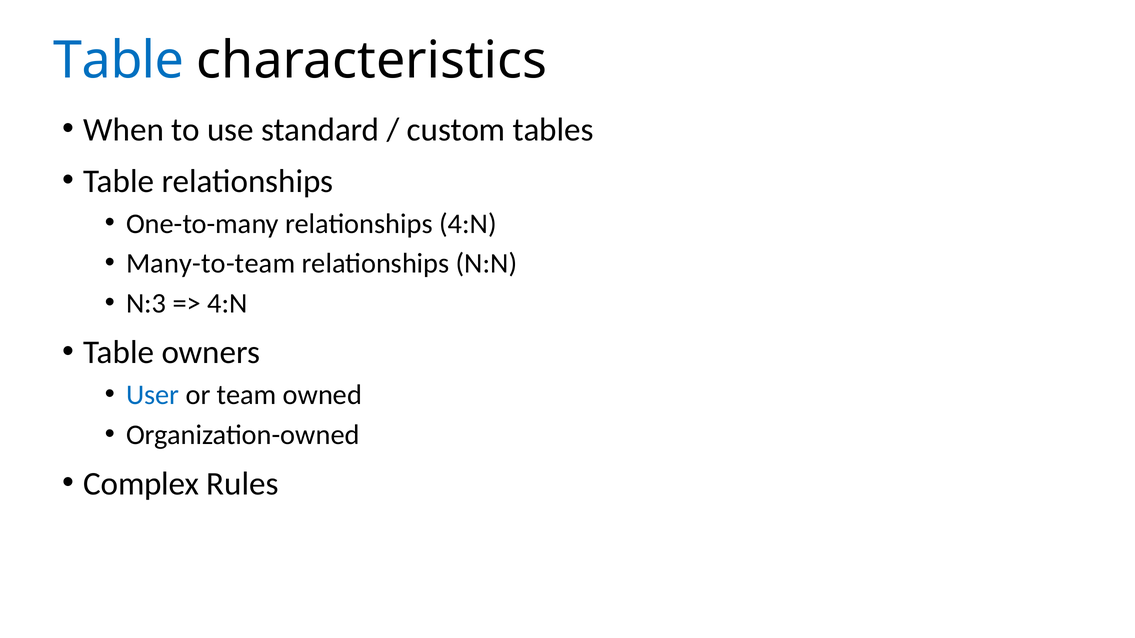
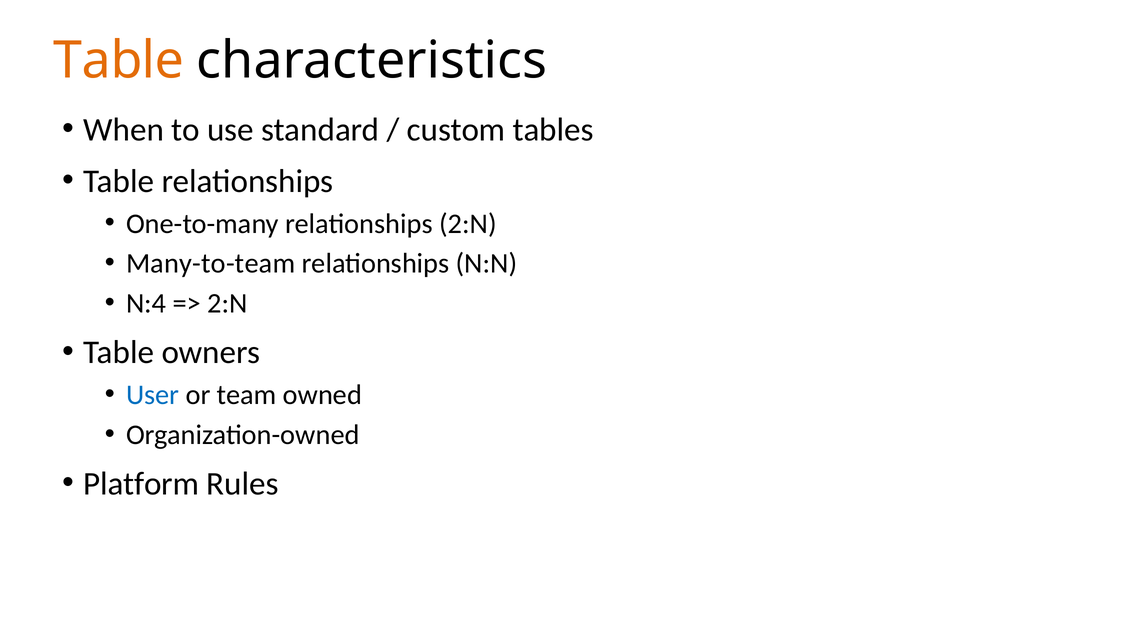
Table at (119, 60) colour: blue -> orange
relationships 4:N: 4:N -> 2:N
N:3: N:3 -> N:4
4:N at (228, 304): 4:N -> 2:N
Complex: Complex -> Platform
